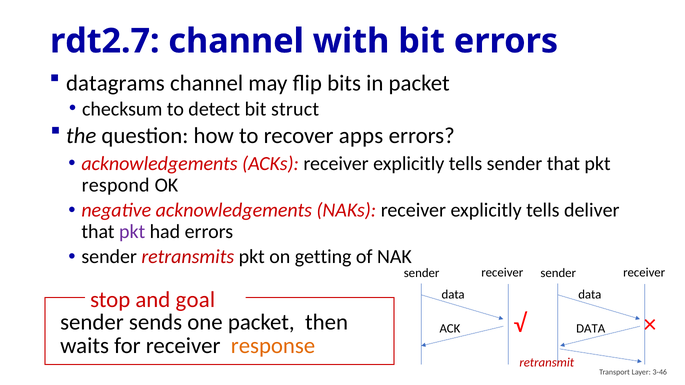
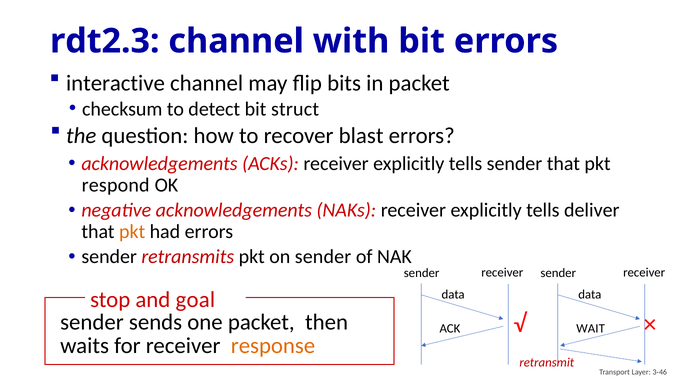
rdt2.7: rdt2.7 -> rdt2.3
datagrams: datagrams -> interactive
apps: apps -> blast
pkt at (132, 232) colour: purple -> orange
on getting: getting -> sender
DATA at (591, 329): DATA -> WAIT
